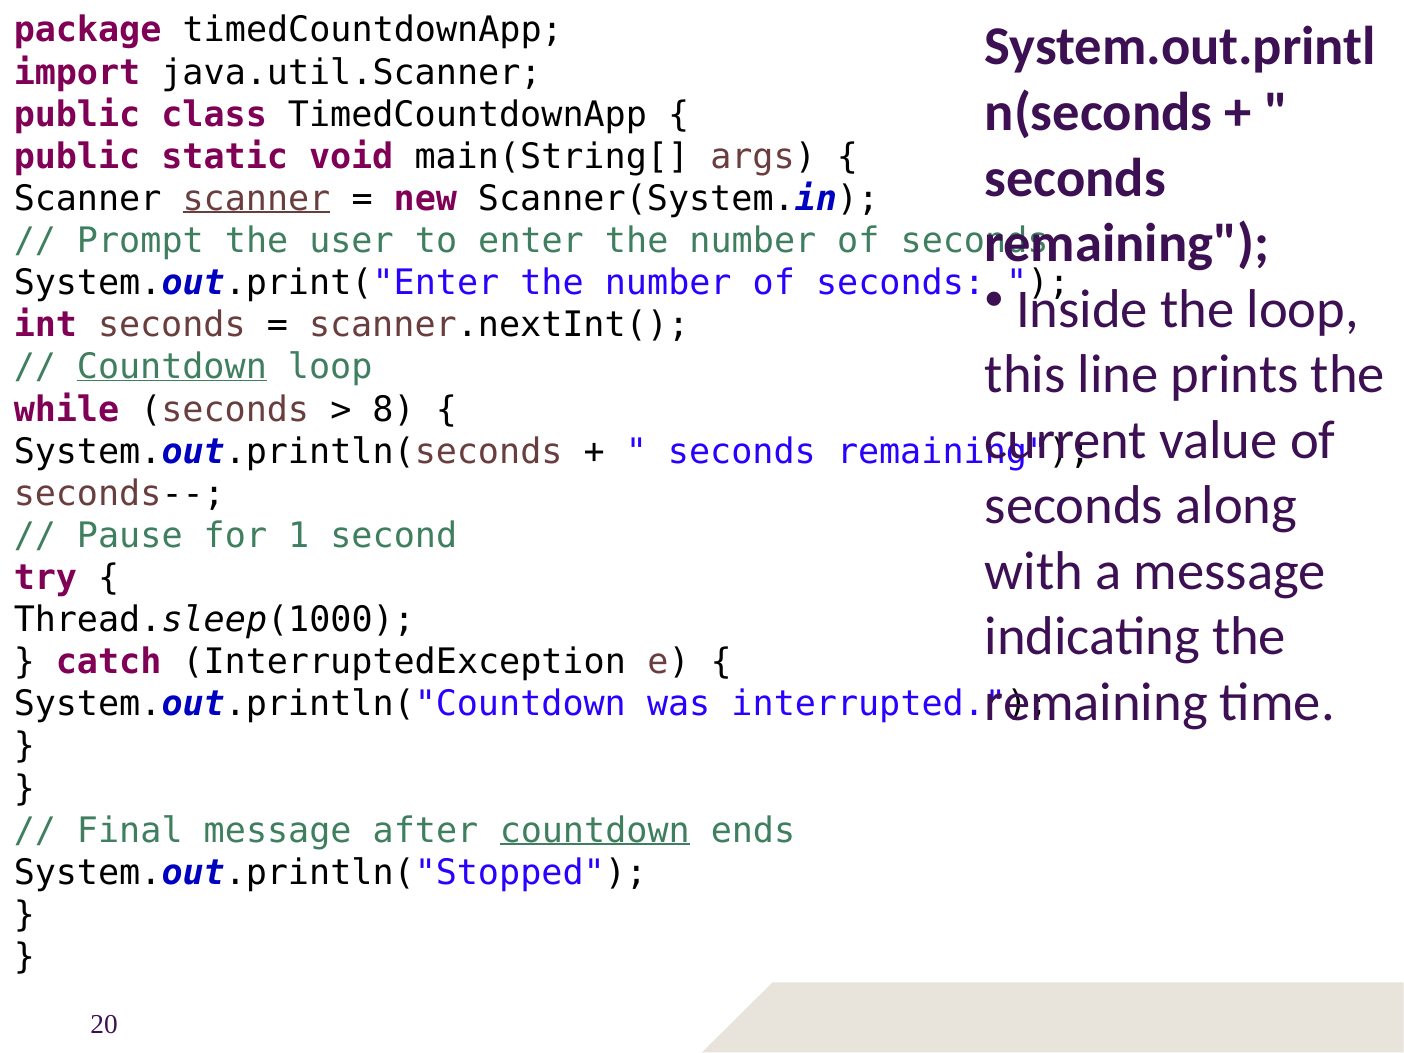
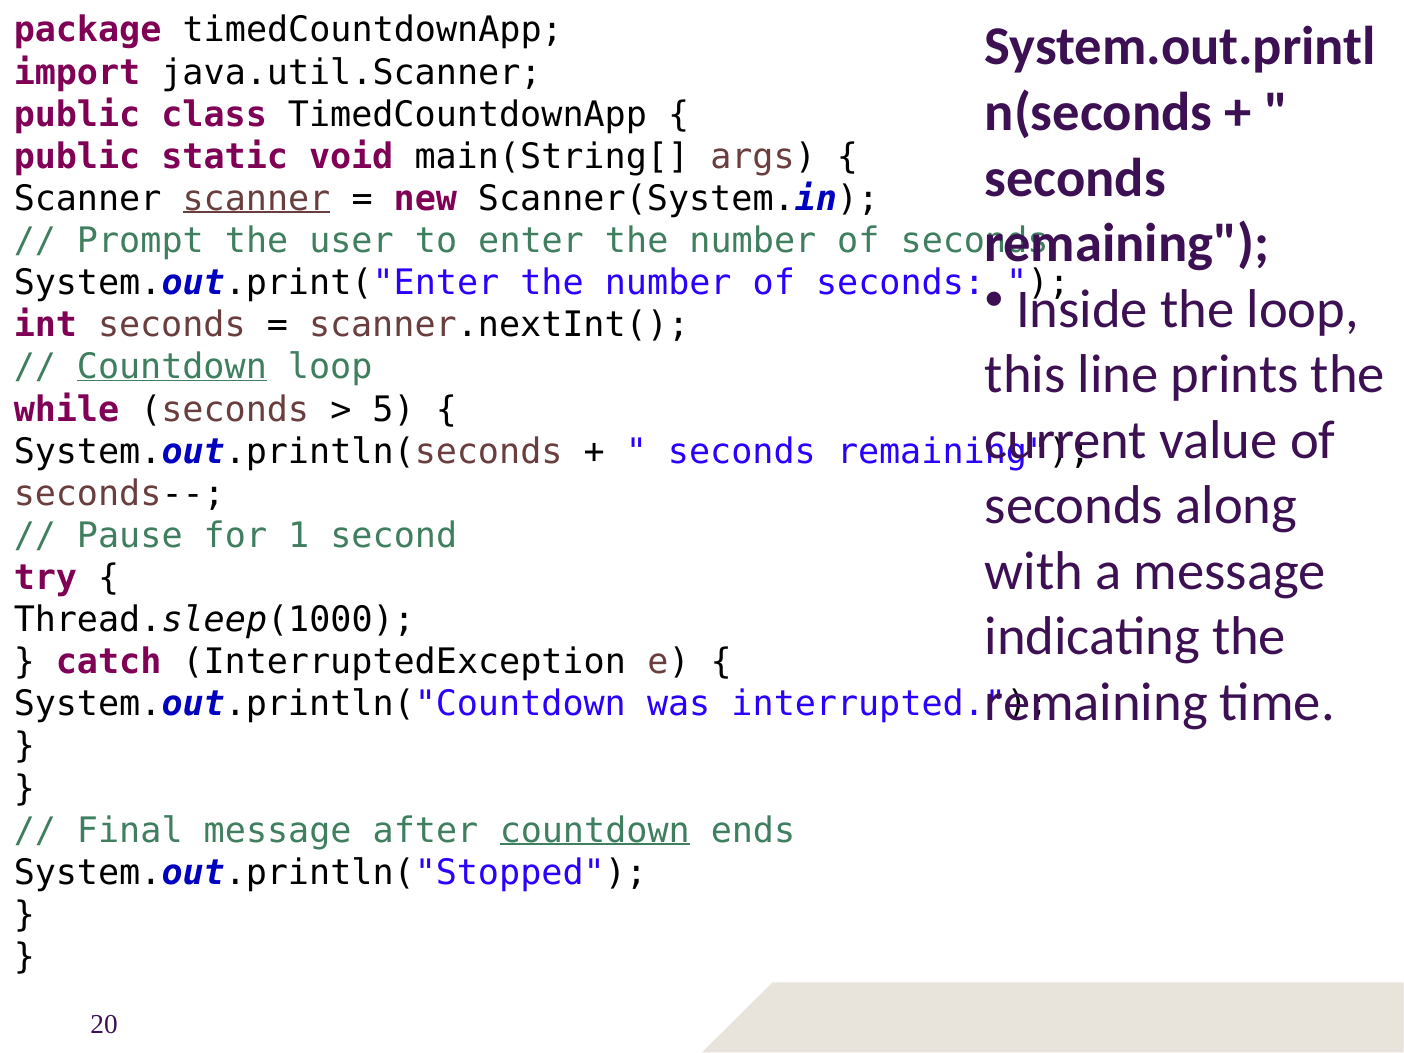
8: 8 -> 5
